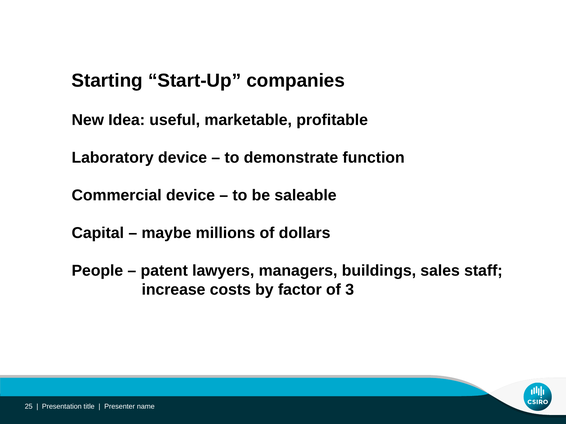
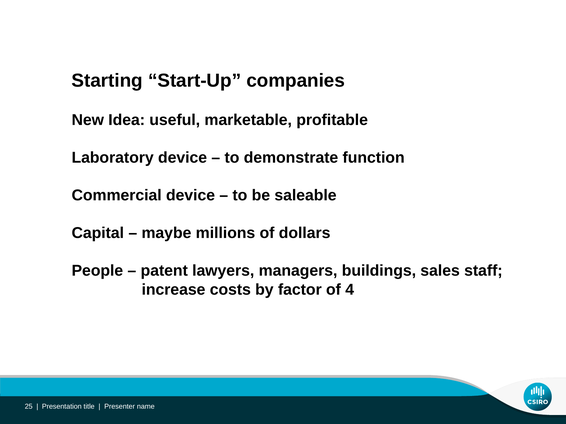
3: 3 -> 4
